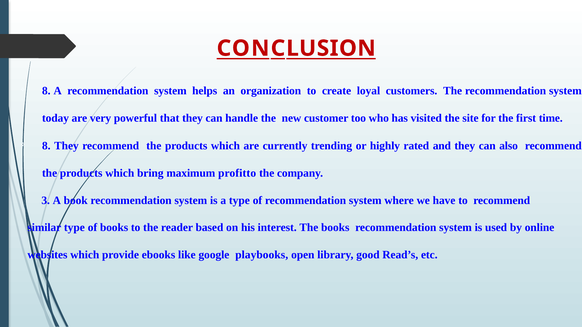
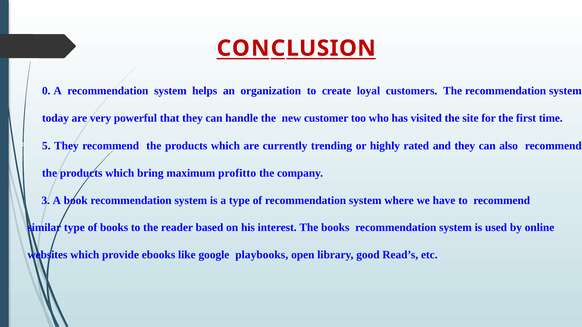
8 at (46, 91): 8 -> 0
8 at (46, 146): 8 -> 5
